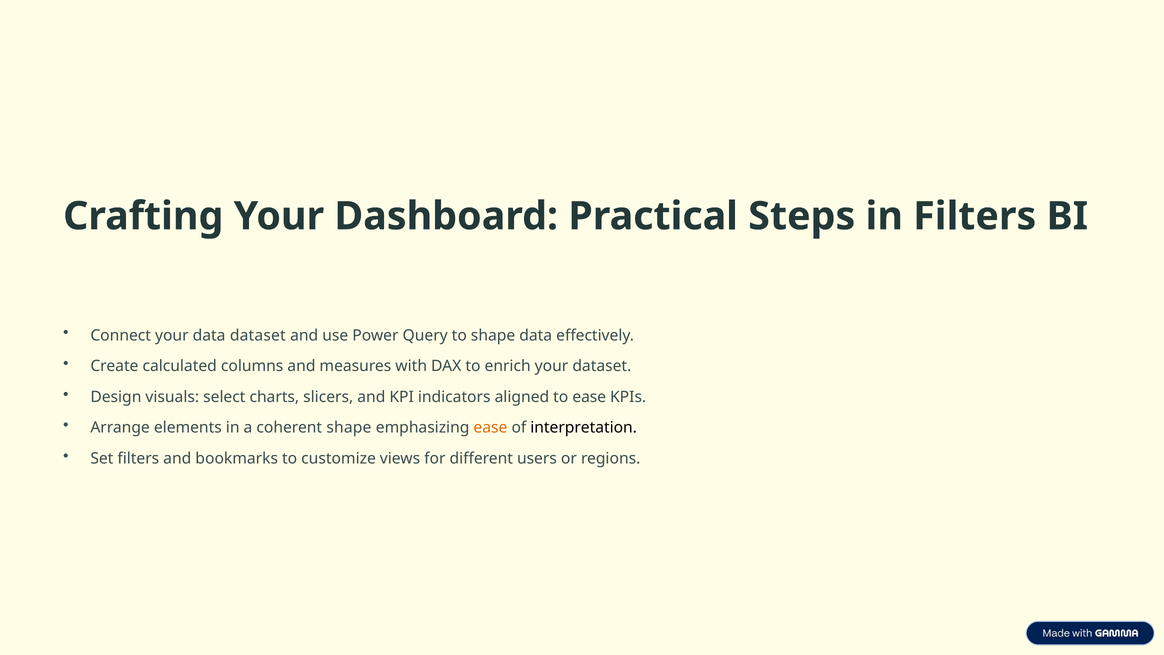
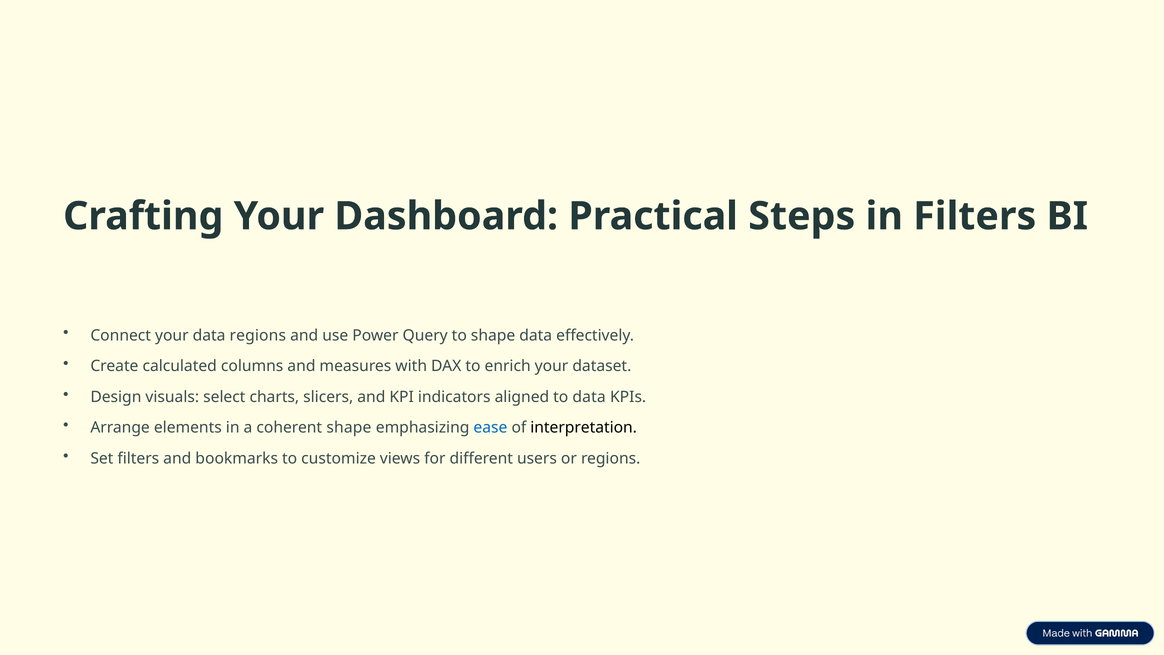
data dataset: dataset -> regions
to ease: ease -> data
ease at (490, 428) colour: orange -> blue
